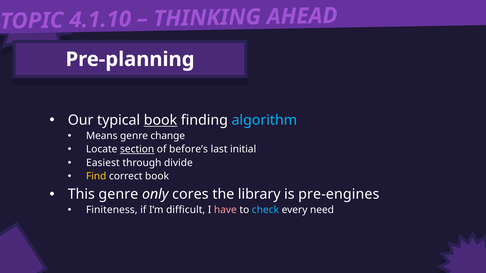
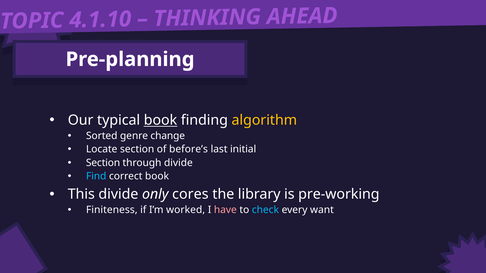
algorithm colour: light blue -> yellow
Means: Means -> Sorted
section at (137, 150) underline: present -> none
Easiest at (103, 163): Easiest -> Section
Find colour: yellow -> light blue
This genre: genre -> divide
pre-engines: pre-engines -> pre-working
difficult: difficult -> worked
need: need -> want
